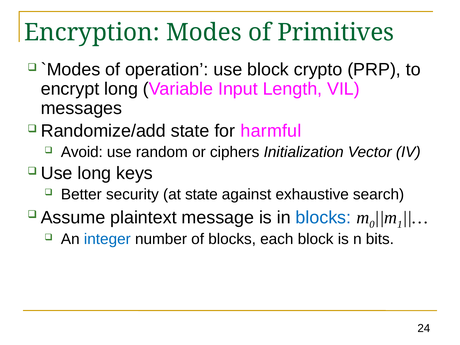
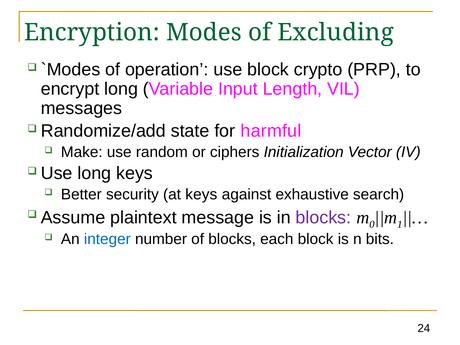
Primitives: Primitives -> Excluding
Avoid: Avoid -> Make
at state: state -> keys
blocks at (323, 218) colour: blue -> purple
